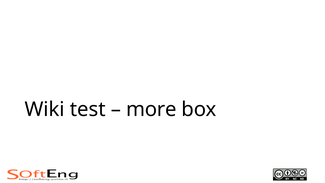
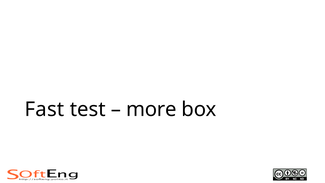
Wiki: Wiki -> Fast
